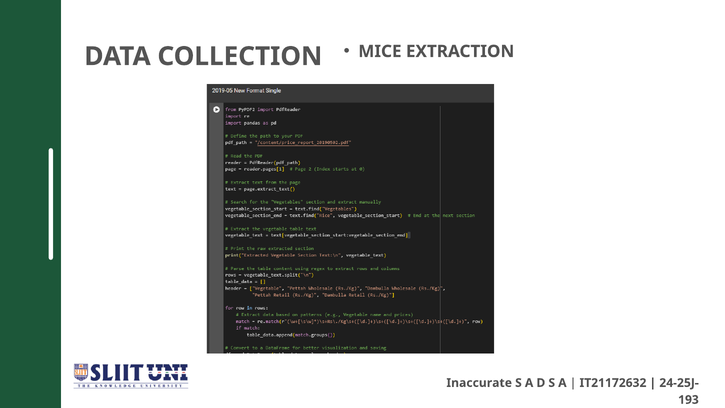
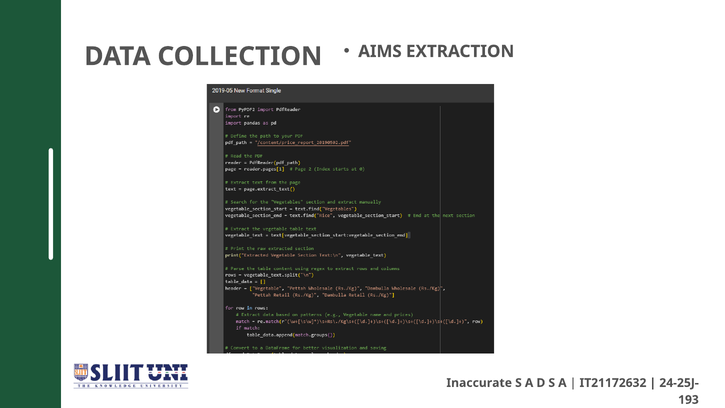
MICE: MICE -> AIMS
